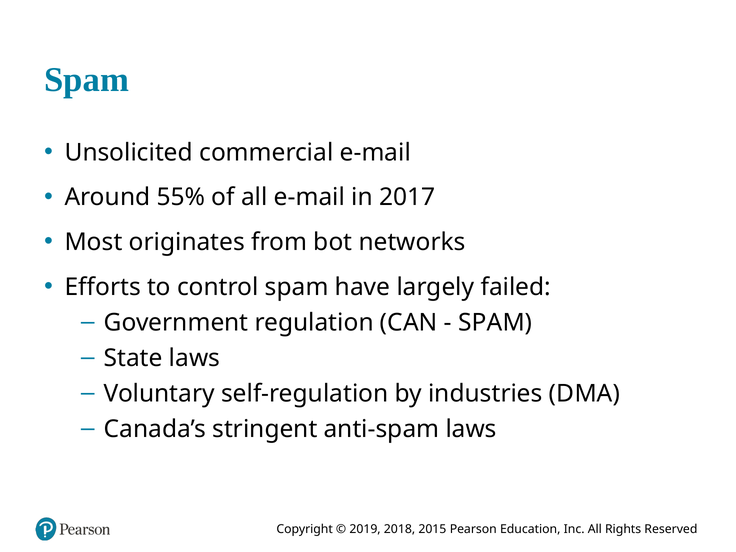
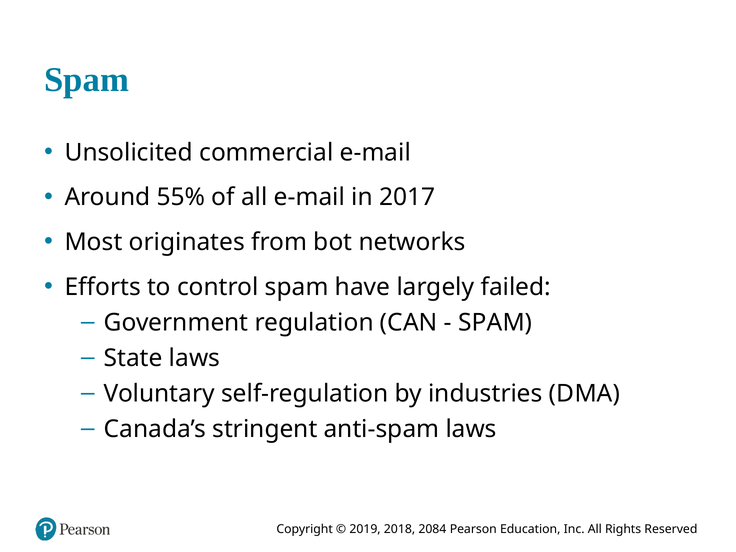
2015: 2015 -> 2084
